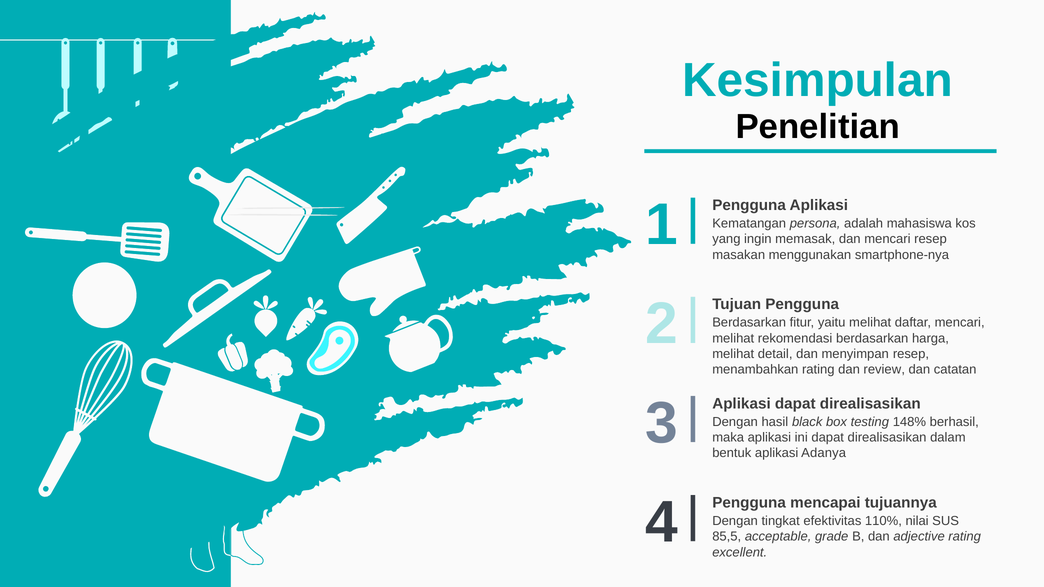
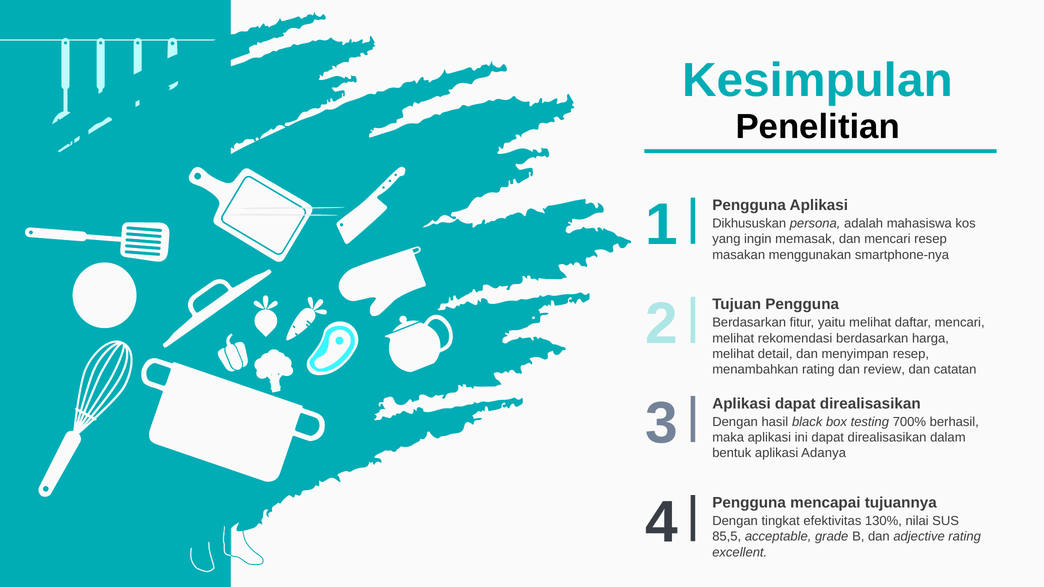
Kematangan: Kematangan -> Dikhususkan
148%: 148% -> 700%
110%: 110% -> 130%
